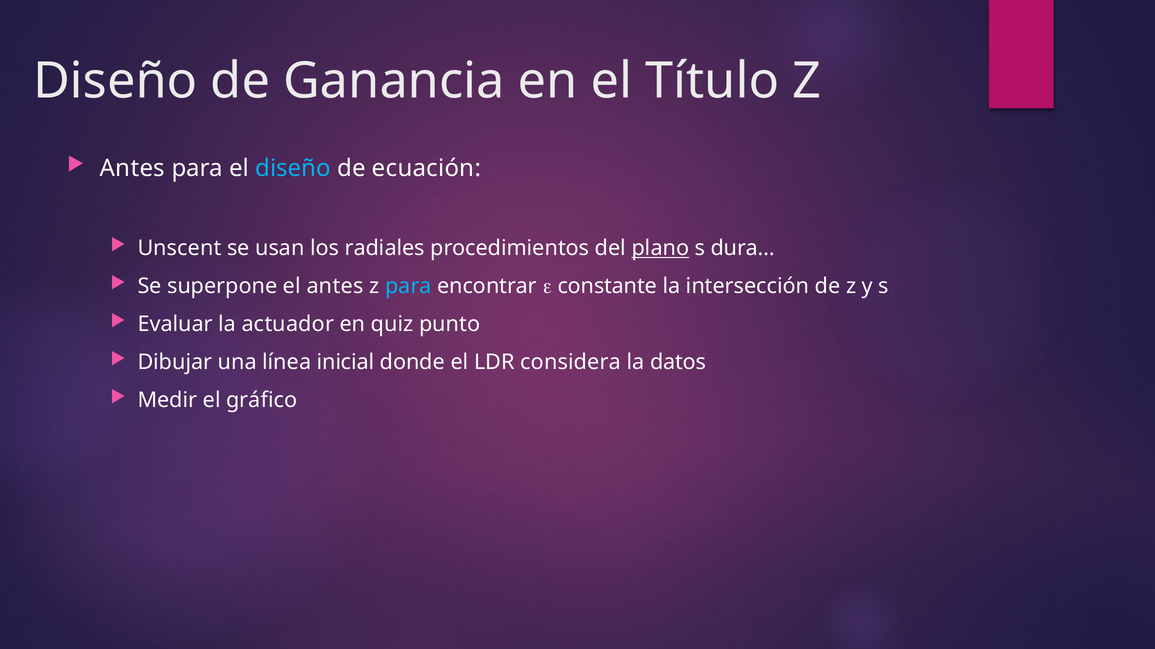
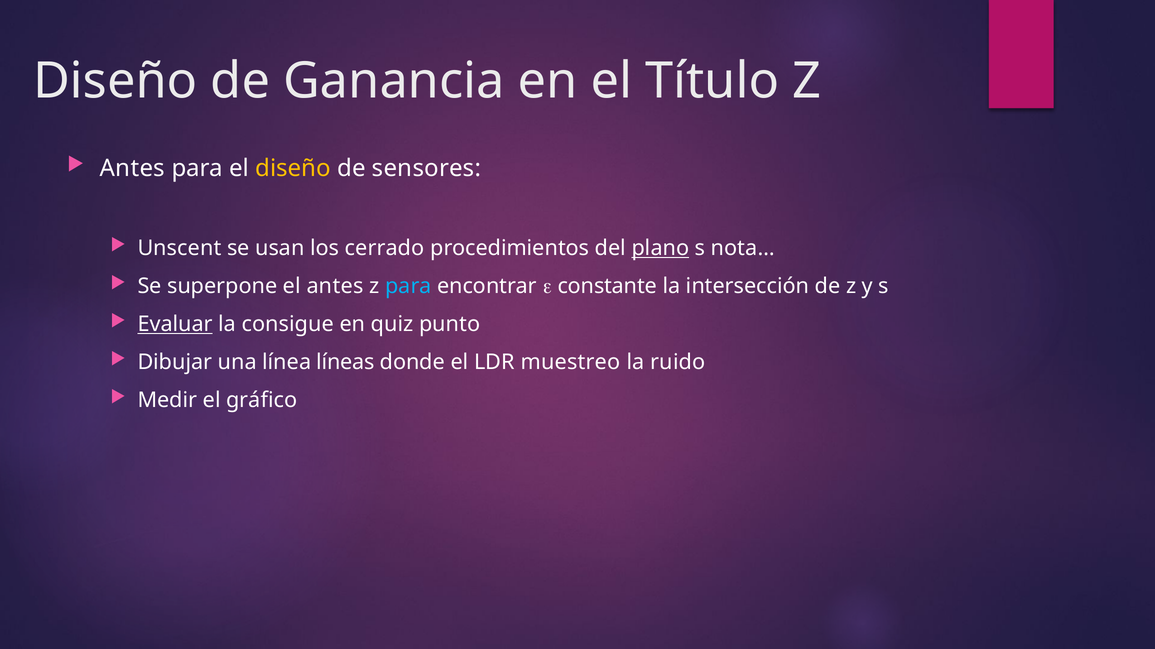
diseño at (293, 168) colour: light blue -> yellow
ecuación: ecuación -> sensores
radiales: radiales -> cerrado
dura…: dura… -> nota…
Evaluar underline: none -> present
actuador: actuador -> consigue
inicial: inicial -> líneas
considera: considera -> muestreo
datos: datos -> ruido
